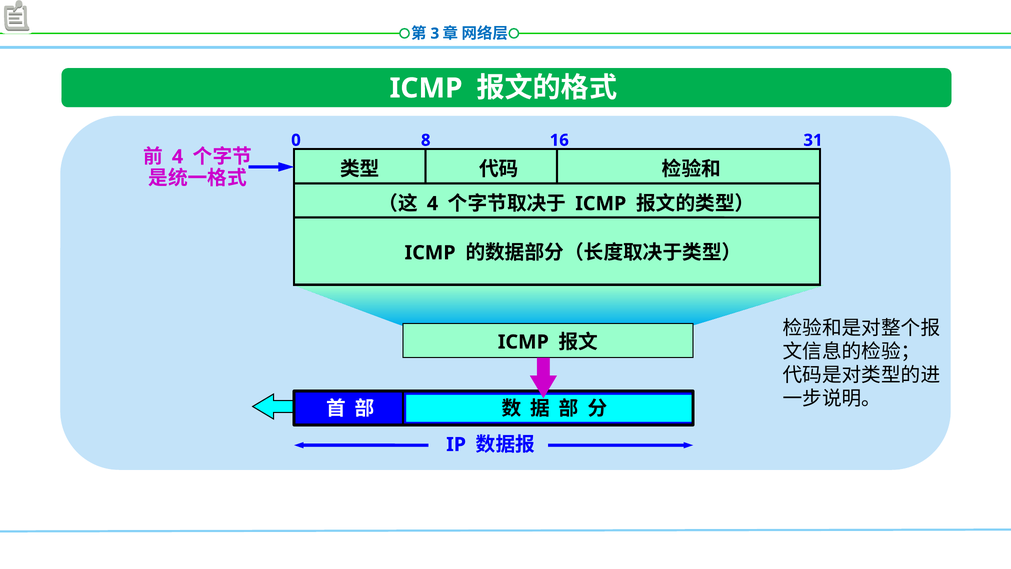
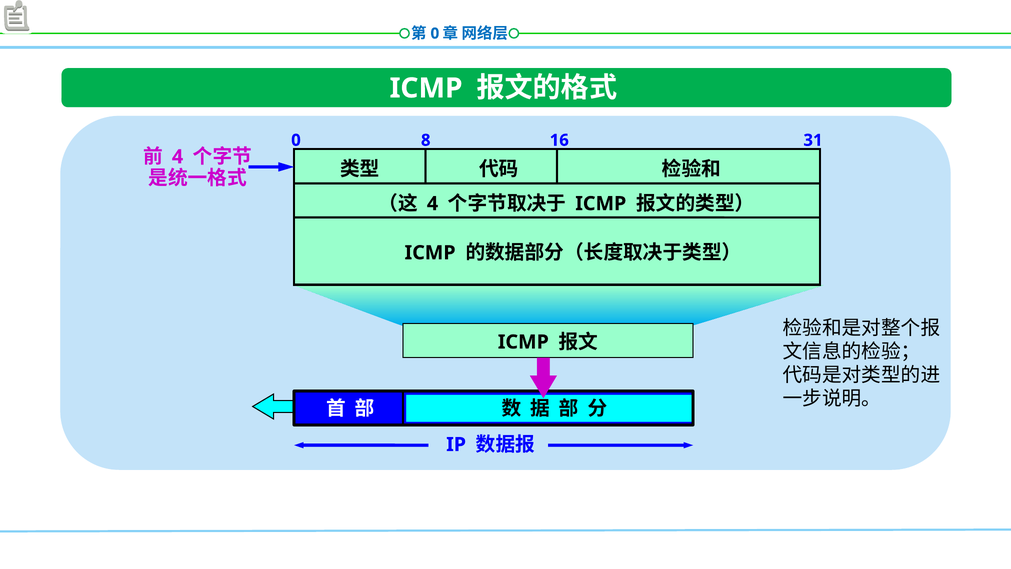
3 at (435, 34): 3 -> 0
